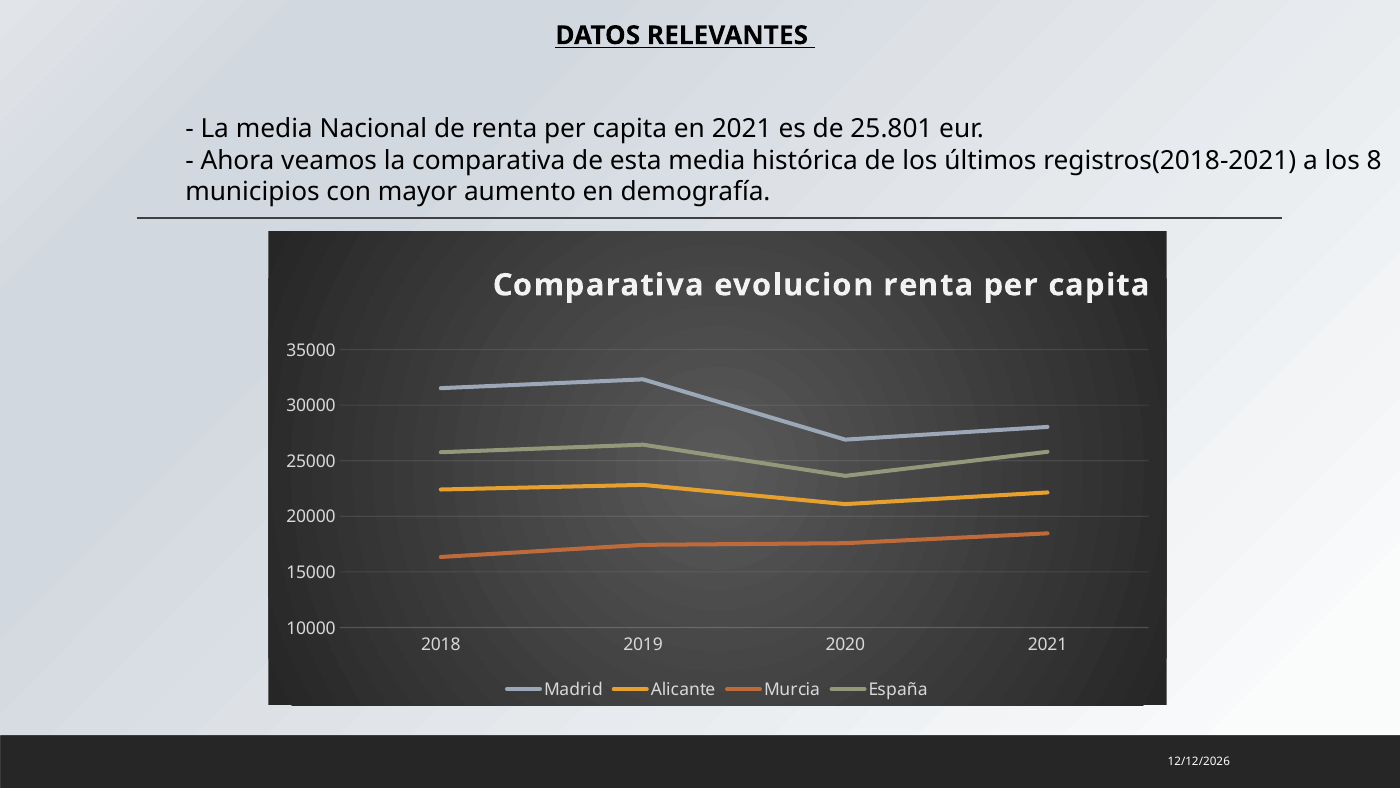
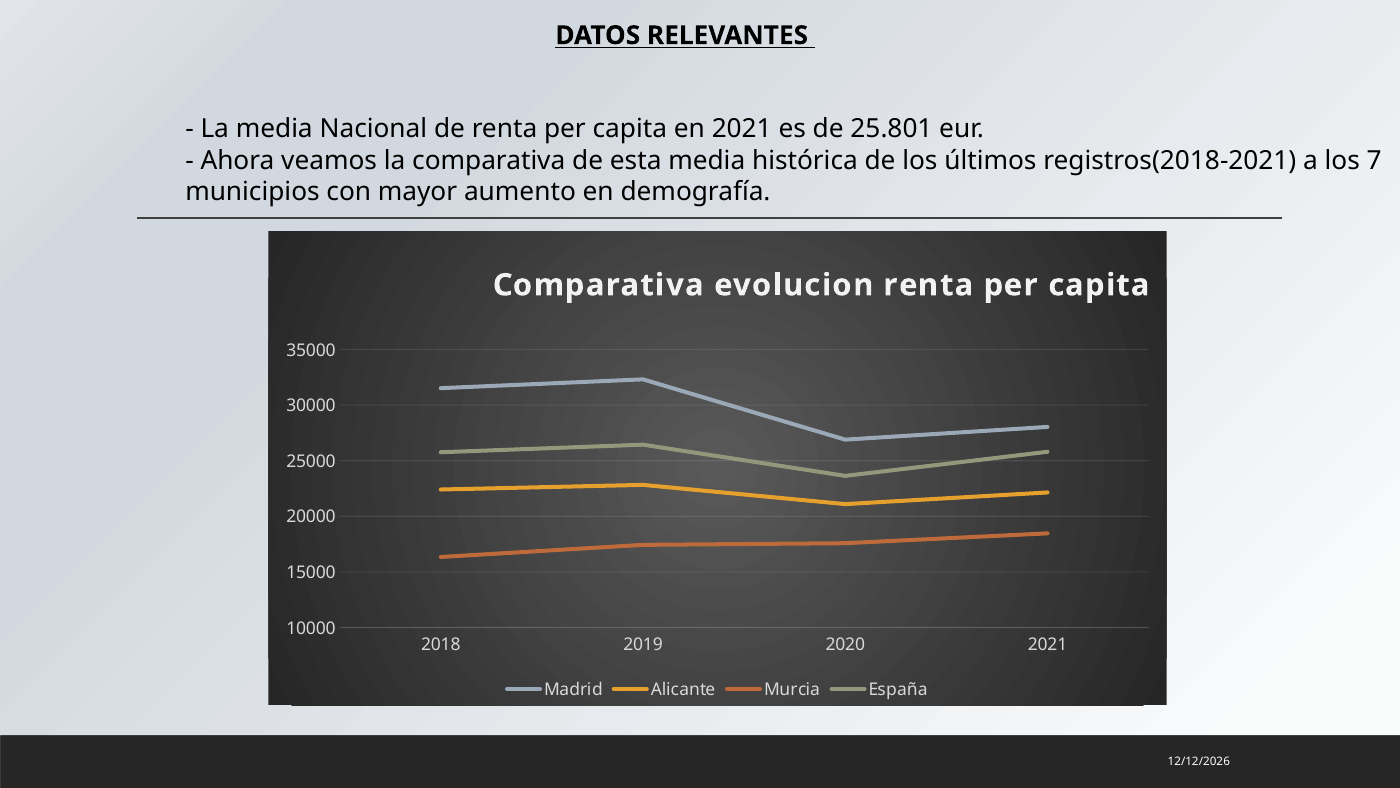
8: 8 -> 7
